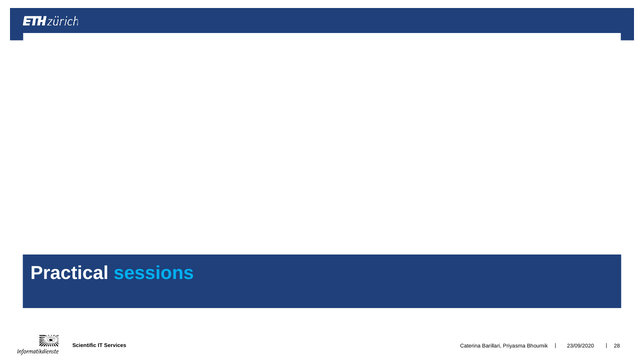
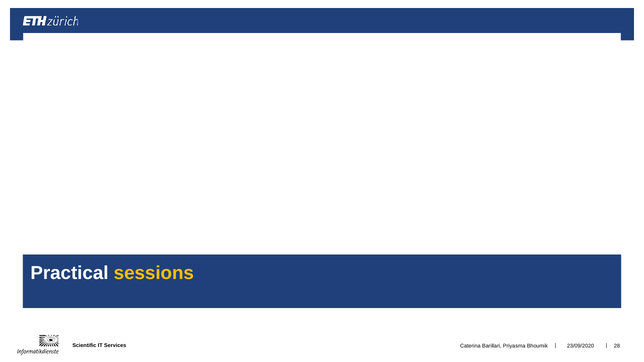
sessions colour: light blue -> yellow
